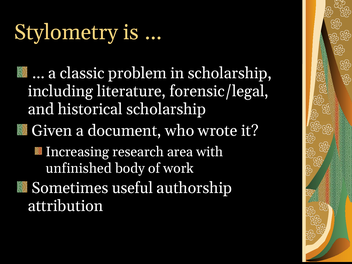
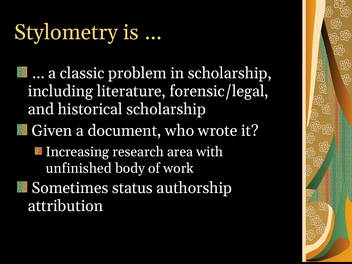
useful: useful -> status
